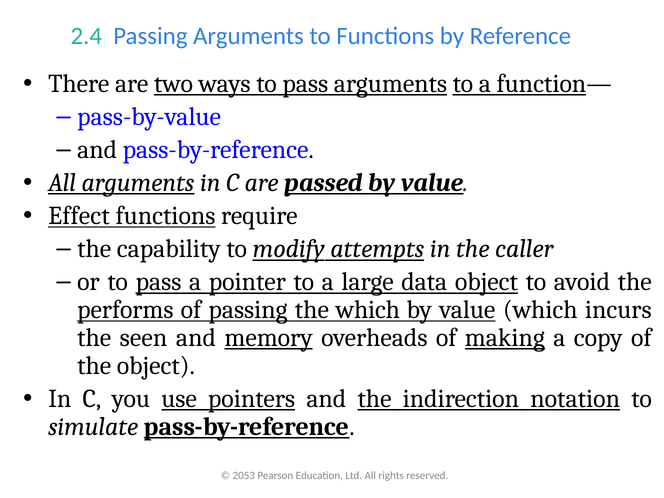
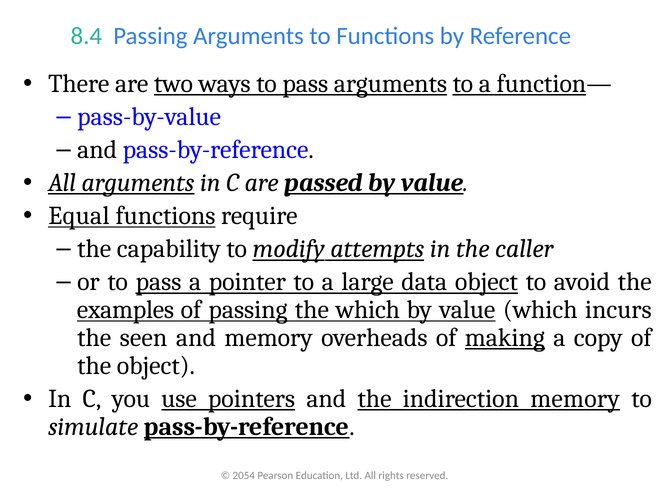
2.4: 2.4 -> 8.4
Effect: Effect -> Equal
performs: performs -> examples
memory at (269, 338) underline: present -> none
indirection notation: notation -> memory
2053: 2053 -> 2054
